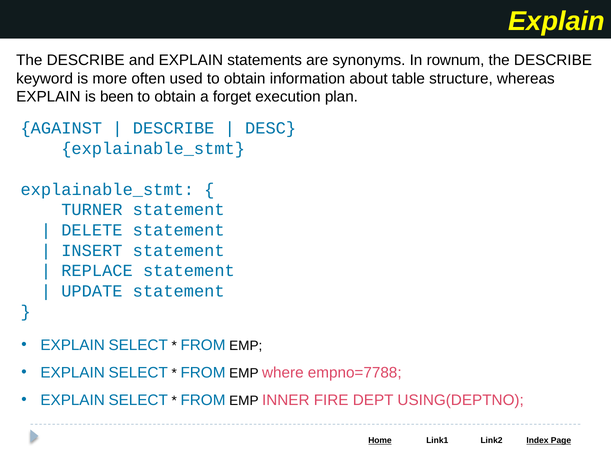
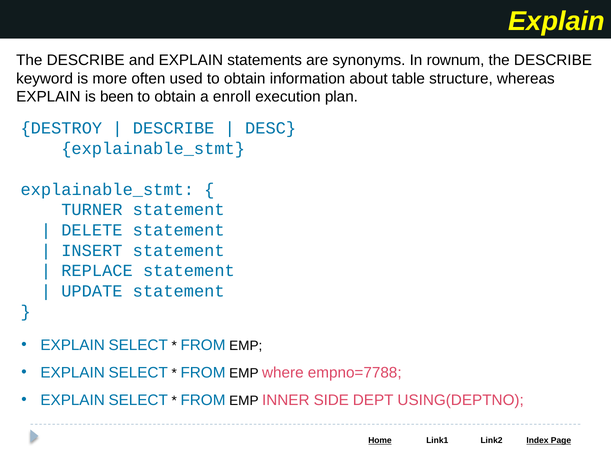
forget: forget -> enroll
AGAINST: AGAINST -> DESTROY
FIRE: FIRE -> SIDE
